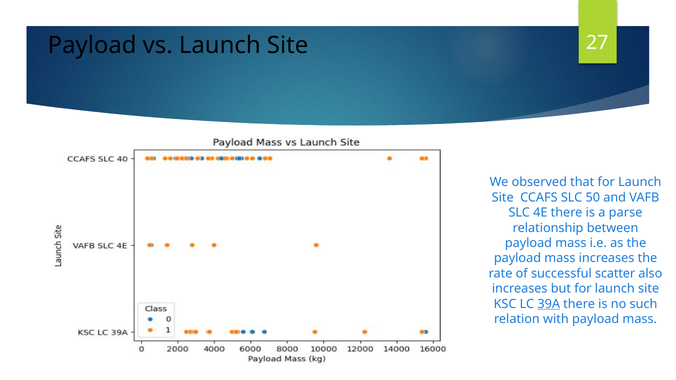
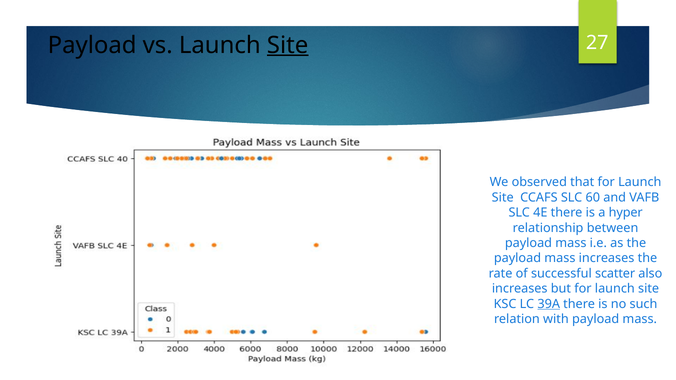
Site at (288, 45) underline: none -> present
50: 50 -> 60
parse: parse -> hyper
